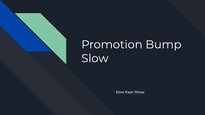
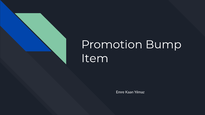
Slow: Slow -> Item
